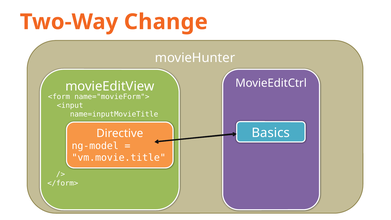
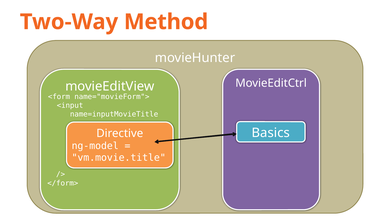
Change: Change -> Method
